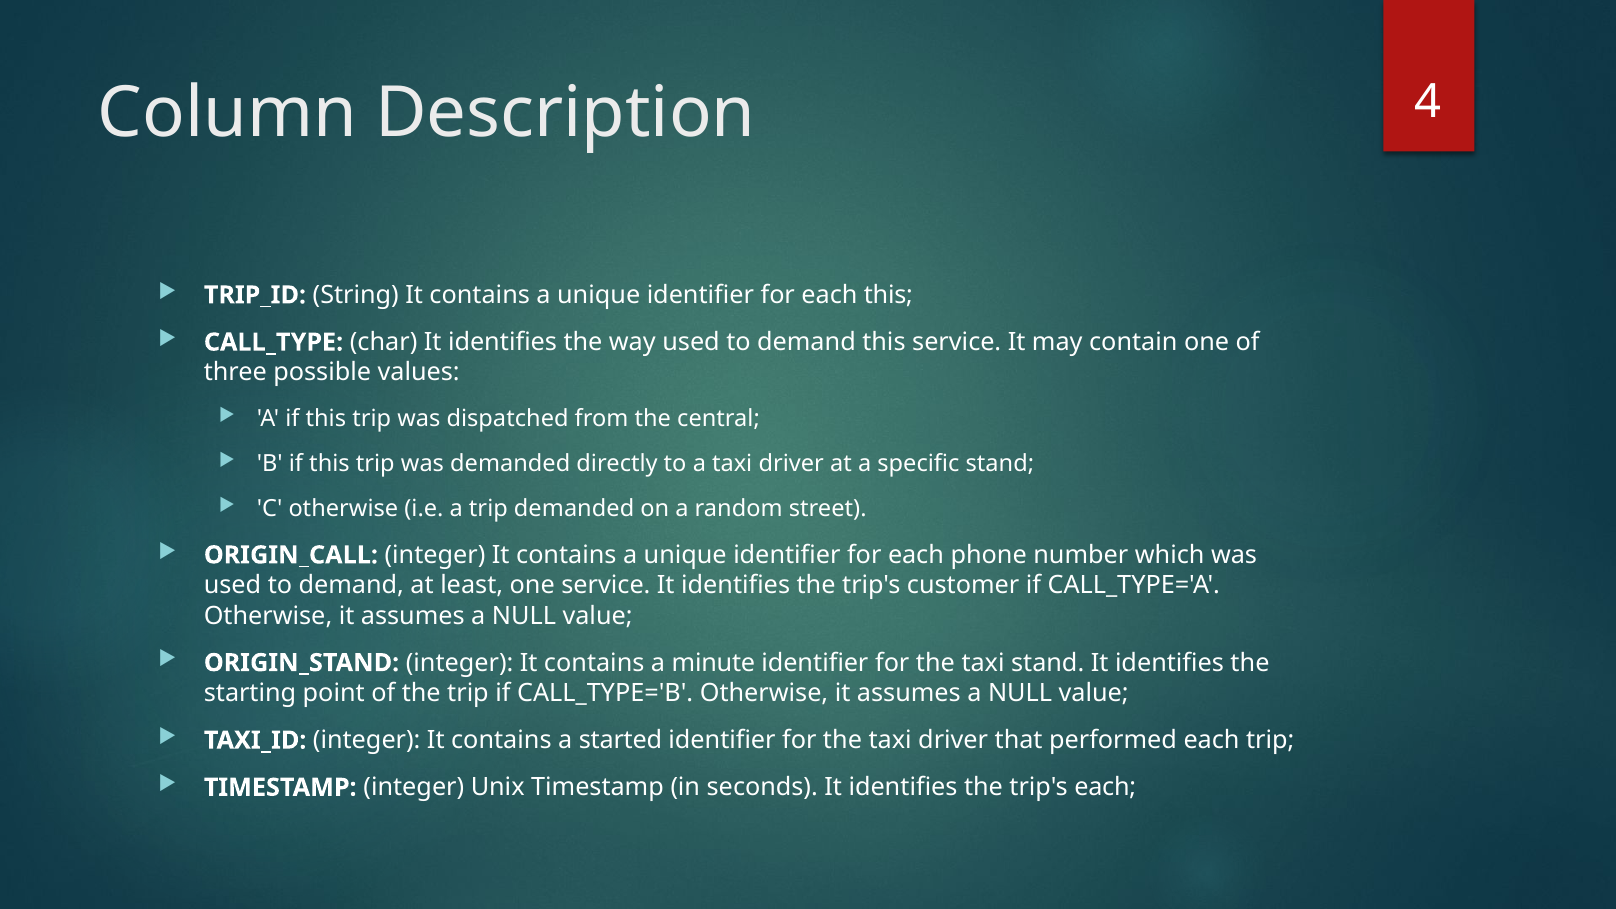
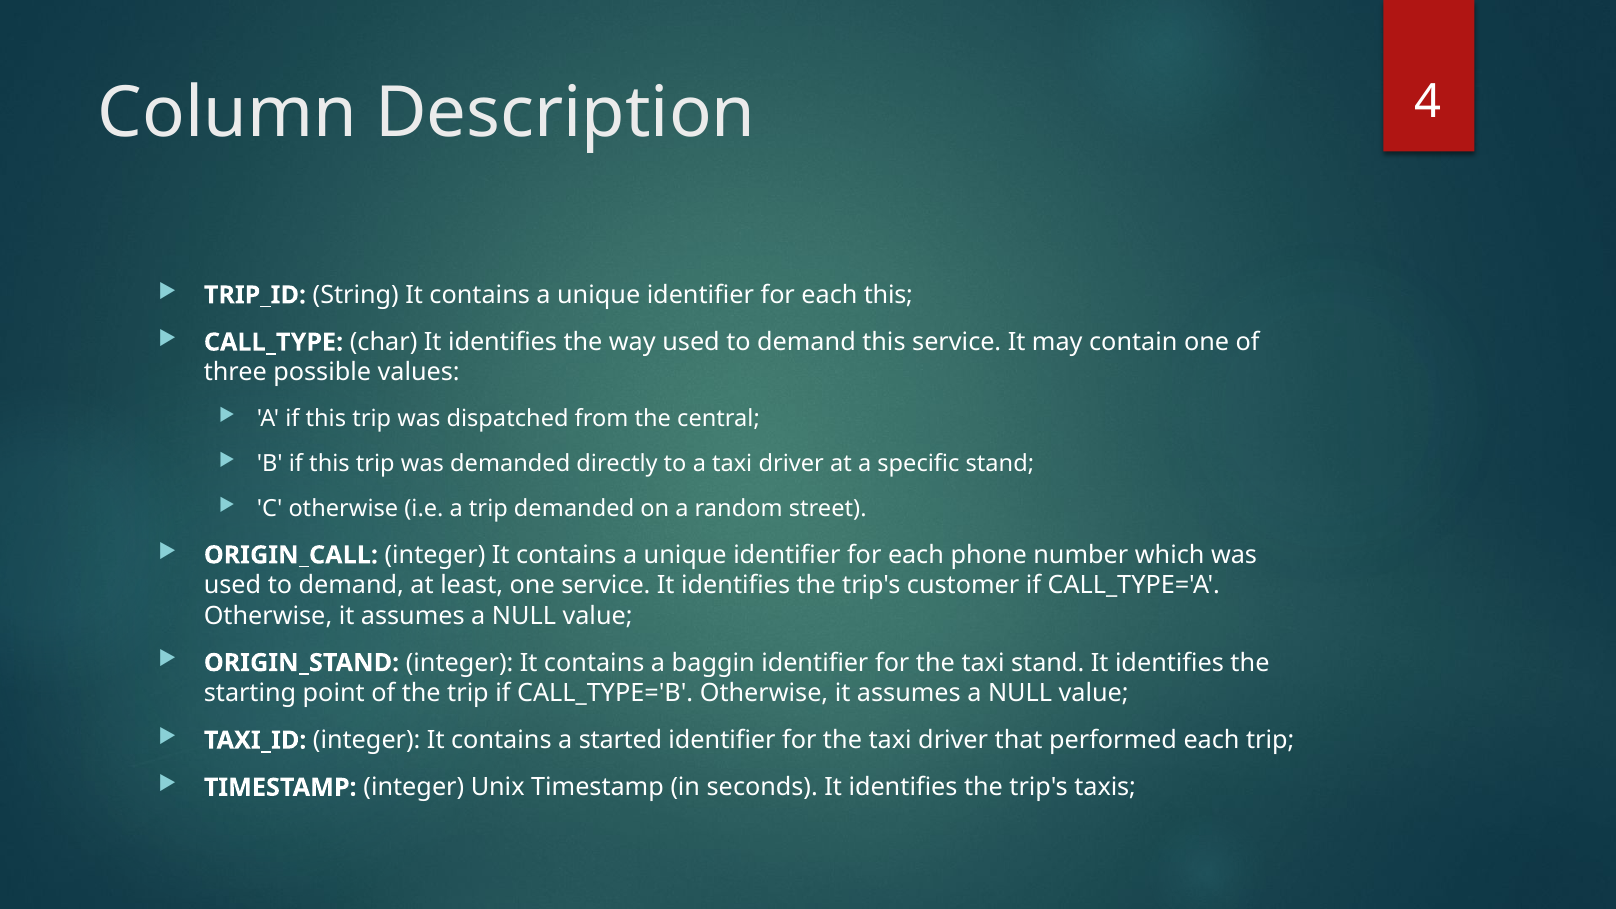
minute: minute -> baggin
trip's each: each -> taxis
